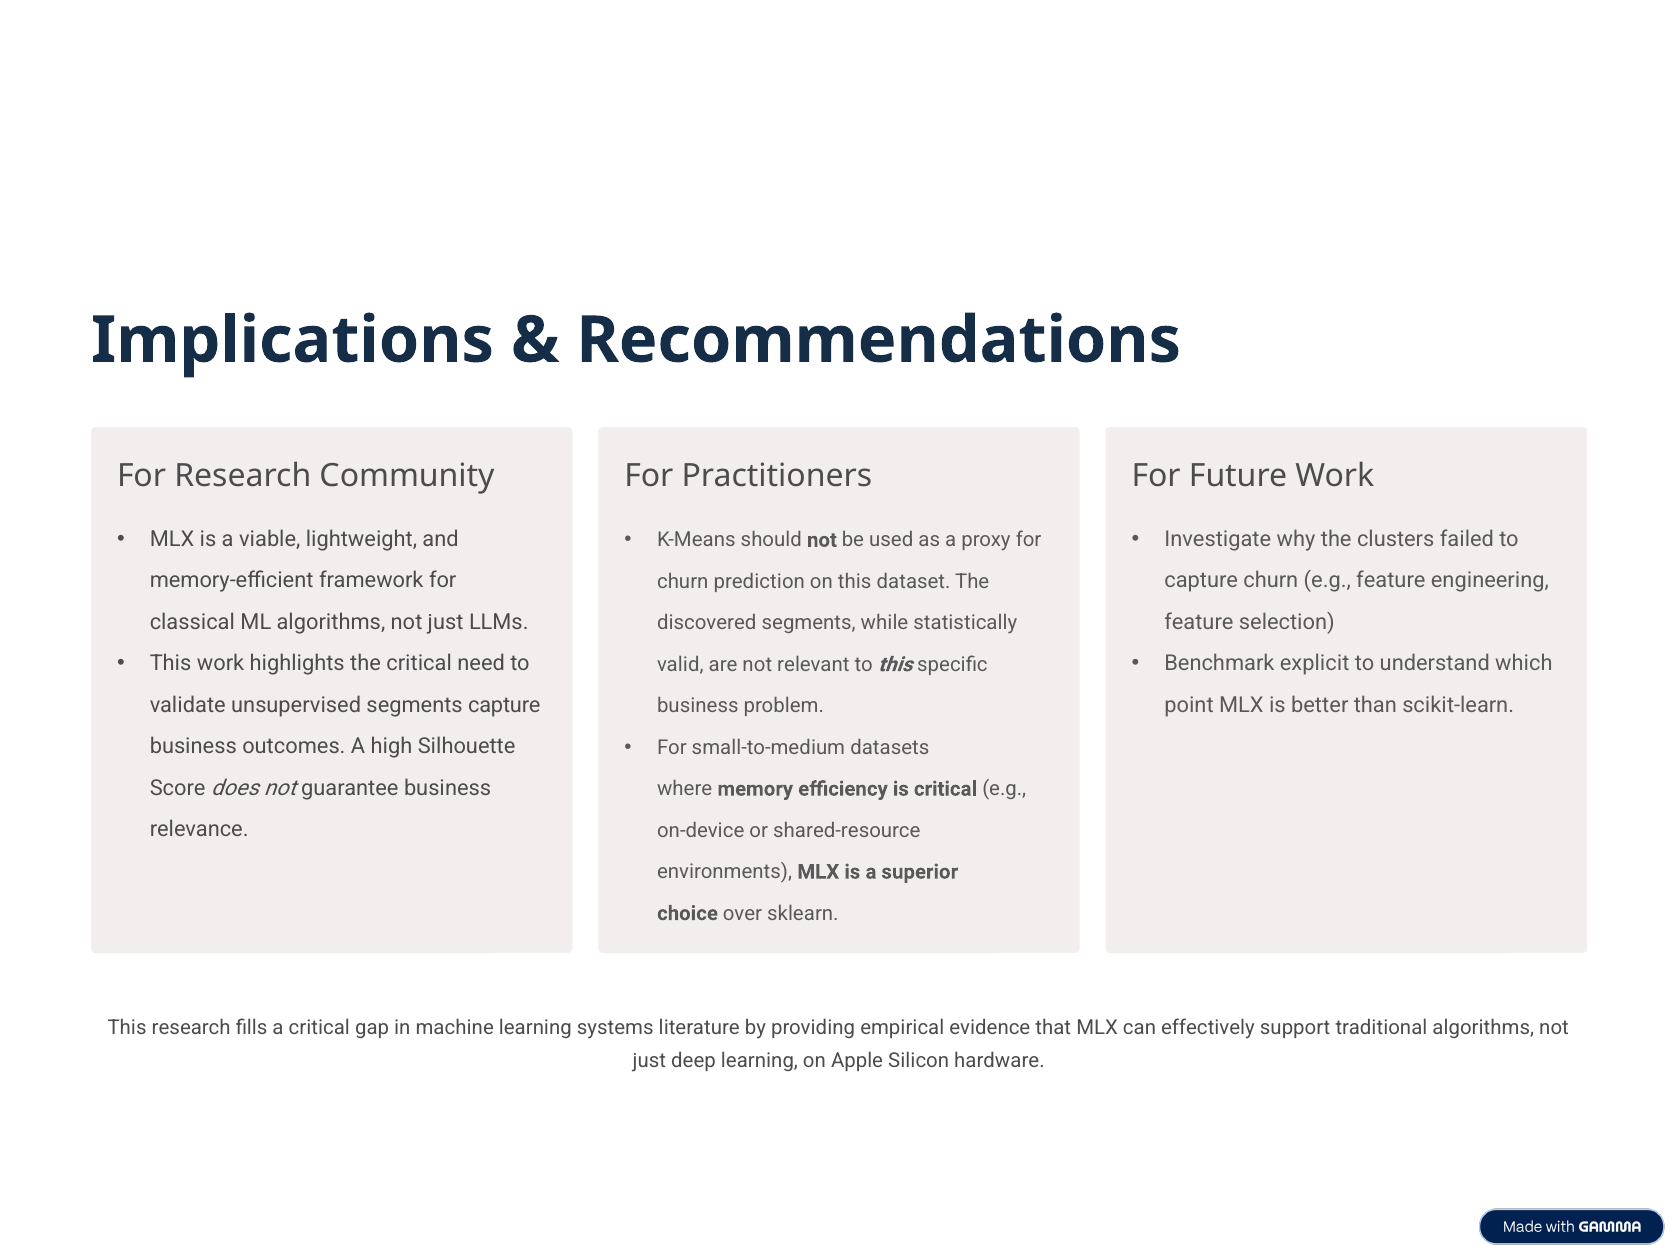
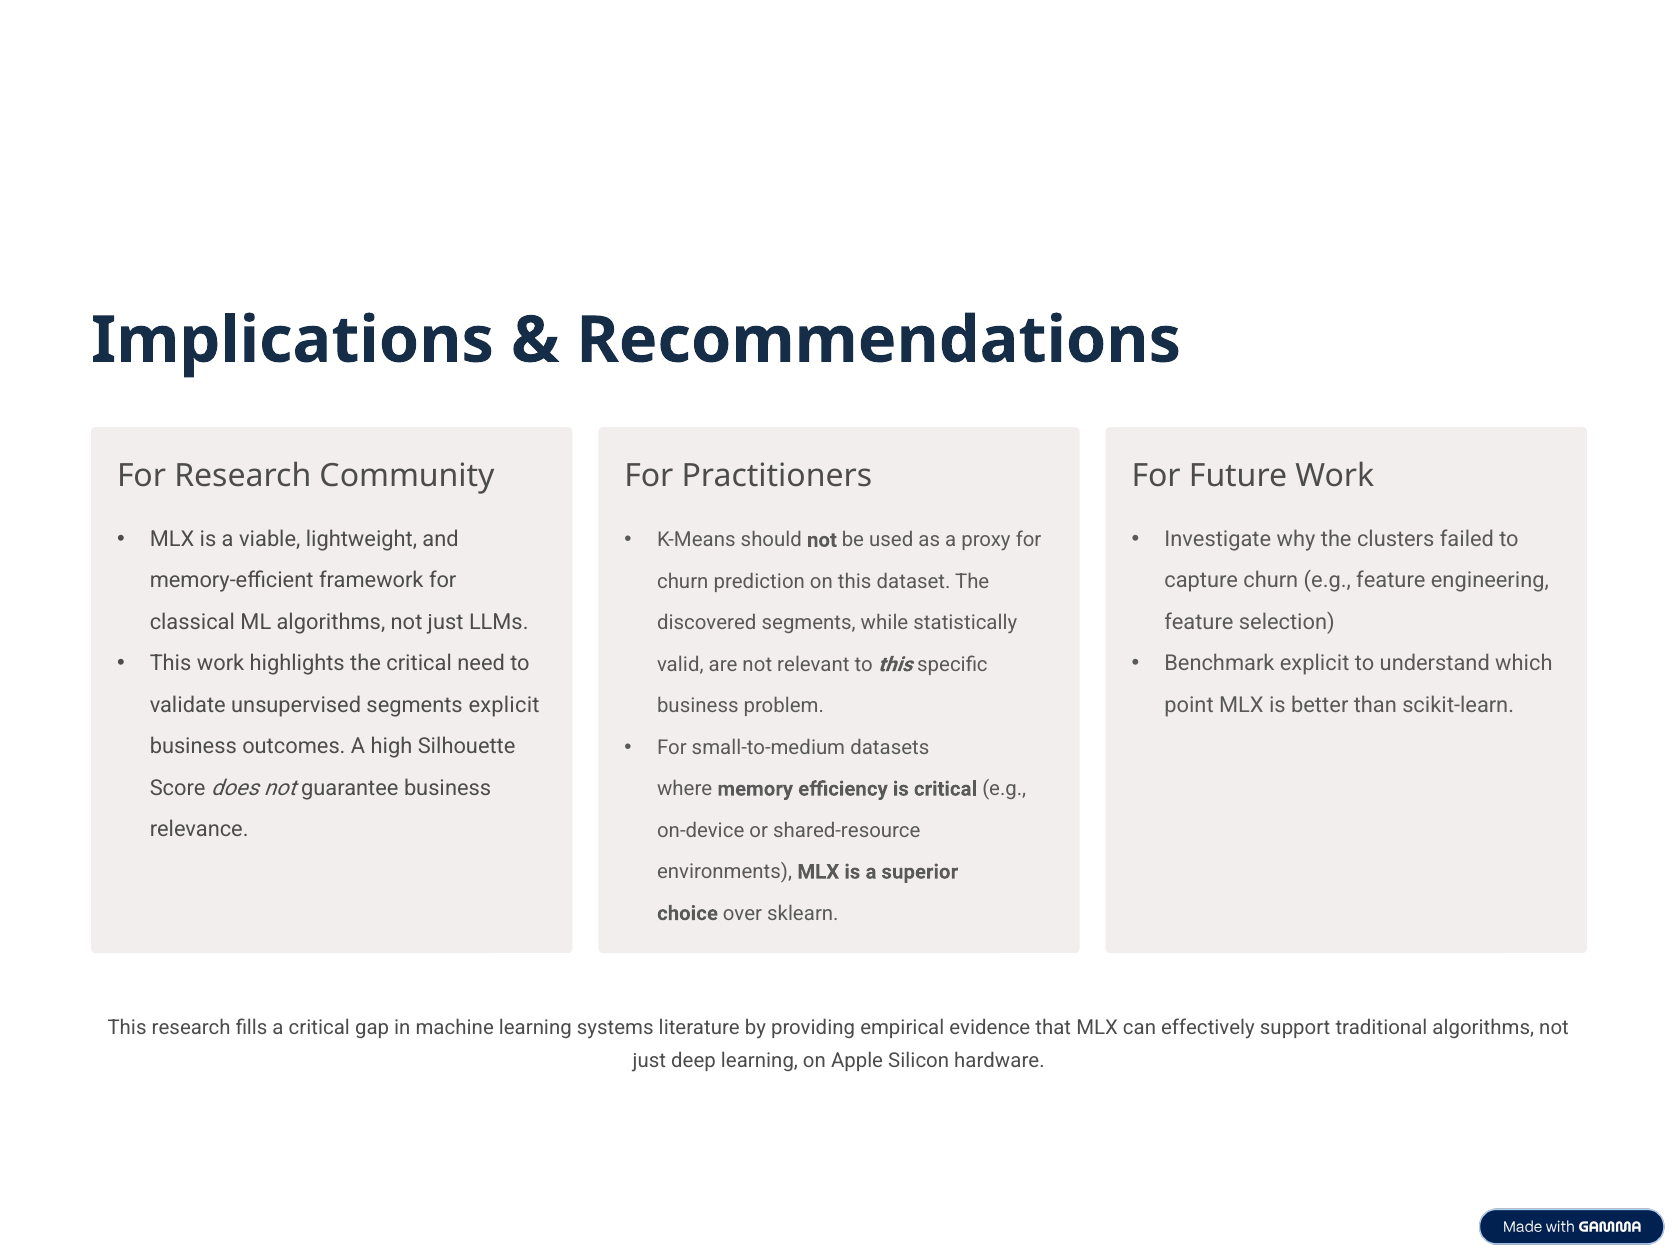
segments capture: capture -> explicit
